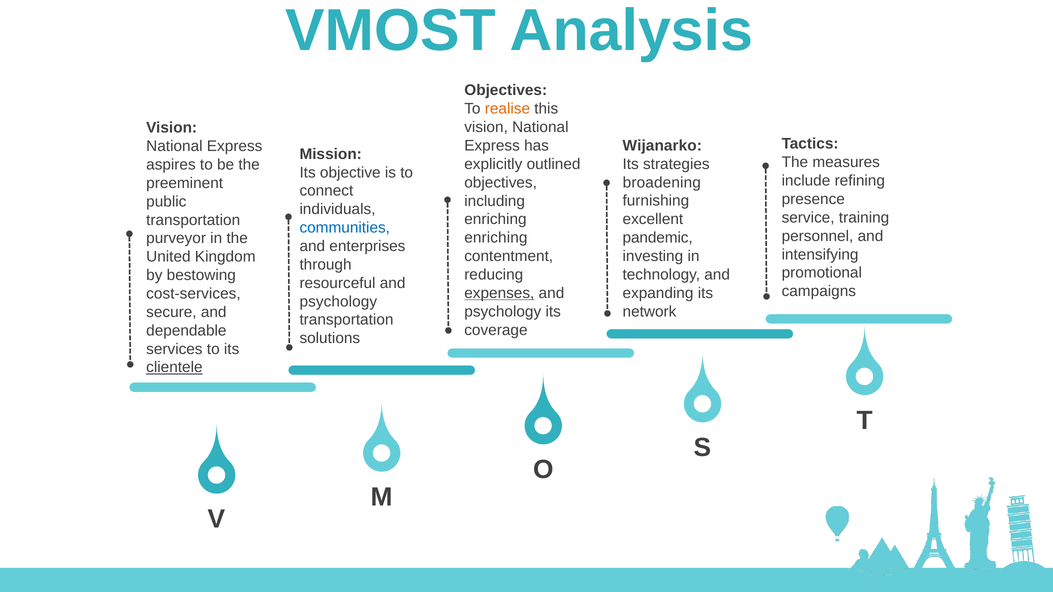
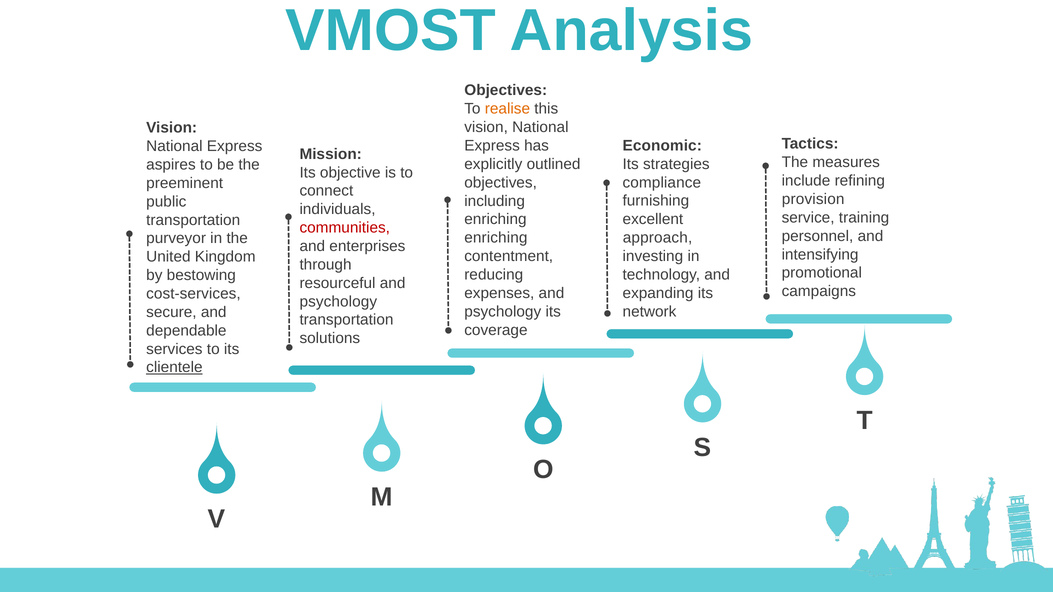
Wijanarko: Wijanarko -> Economic
broadening: broadening -> compliance
presence: presence -> provision
communities colour: blue -> red
pandemic: pandemic -> approach
expenses underline: present -> none
